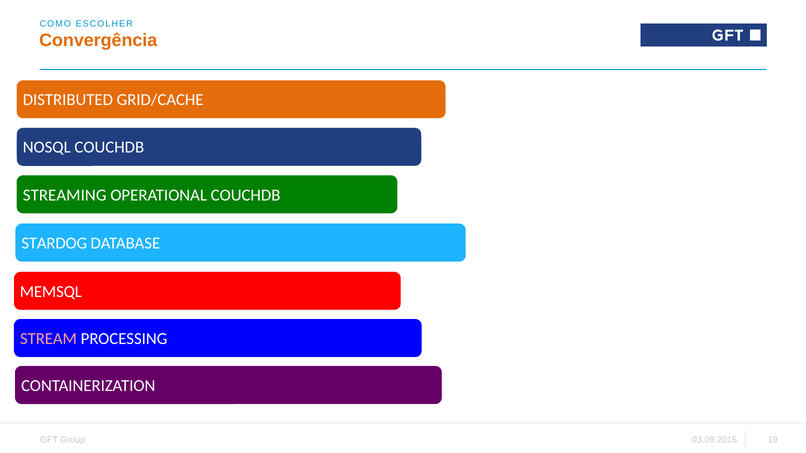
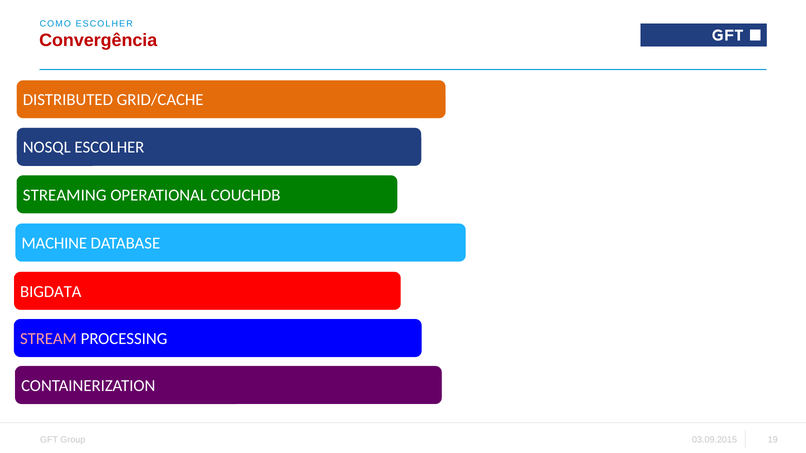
Convergência colour: orange -> red
NOSQL COUCHDB: COUCHDB -> ESCOLHER
STARDOG: STARDOG -> MACHINE
MEMSQL: MEMSQL -> BIGDATA
